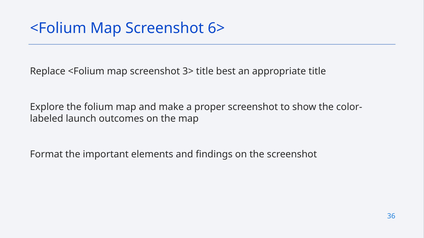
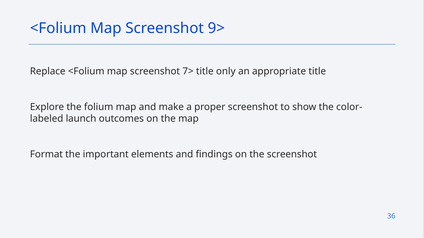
6>: 6> -> 9>
3>: 3> -> 7>
best: best -> only
